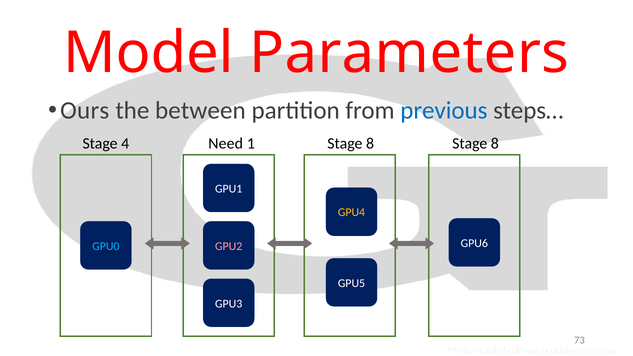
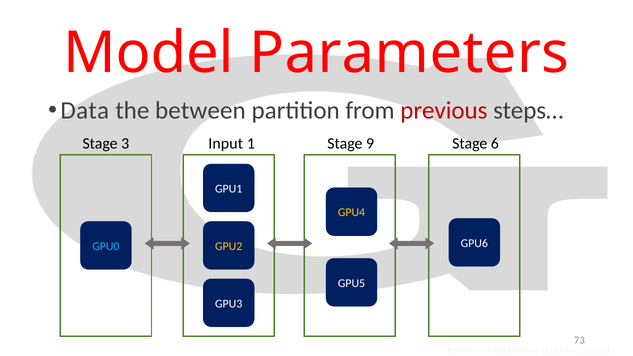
Ours: Ours -> Data
previous colour: blue -> red
4: 4 -> 3
Need: Need -> Input
1 Stage 8: 8 -> 9
8 at (495, 143): 8 -> 6
GPU2 colour: pink -> yellow
